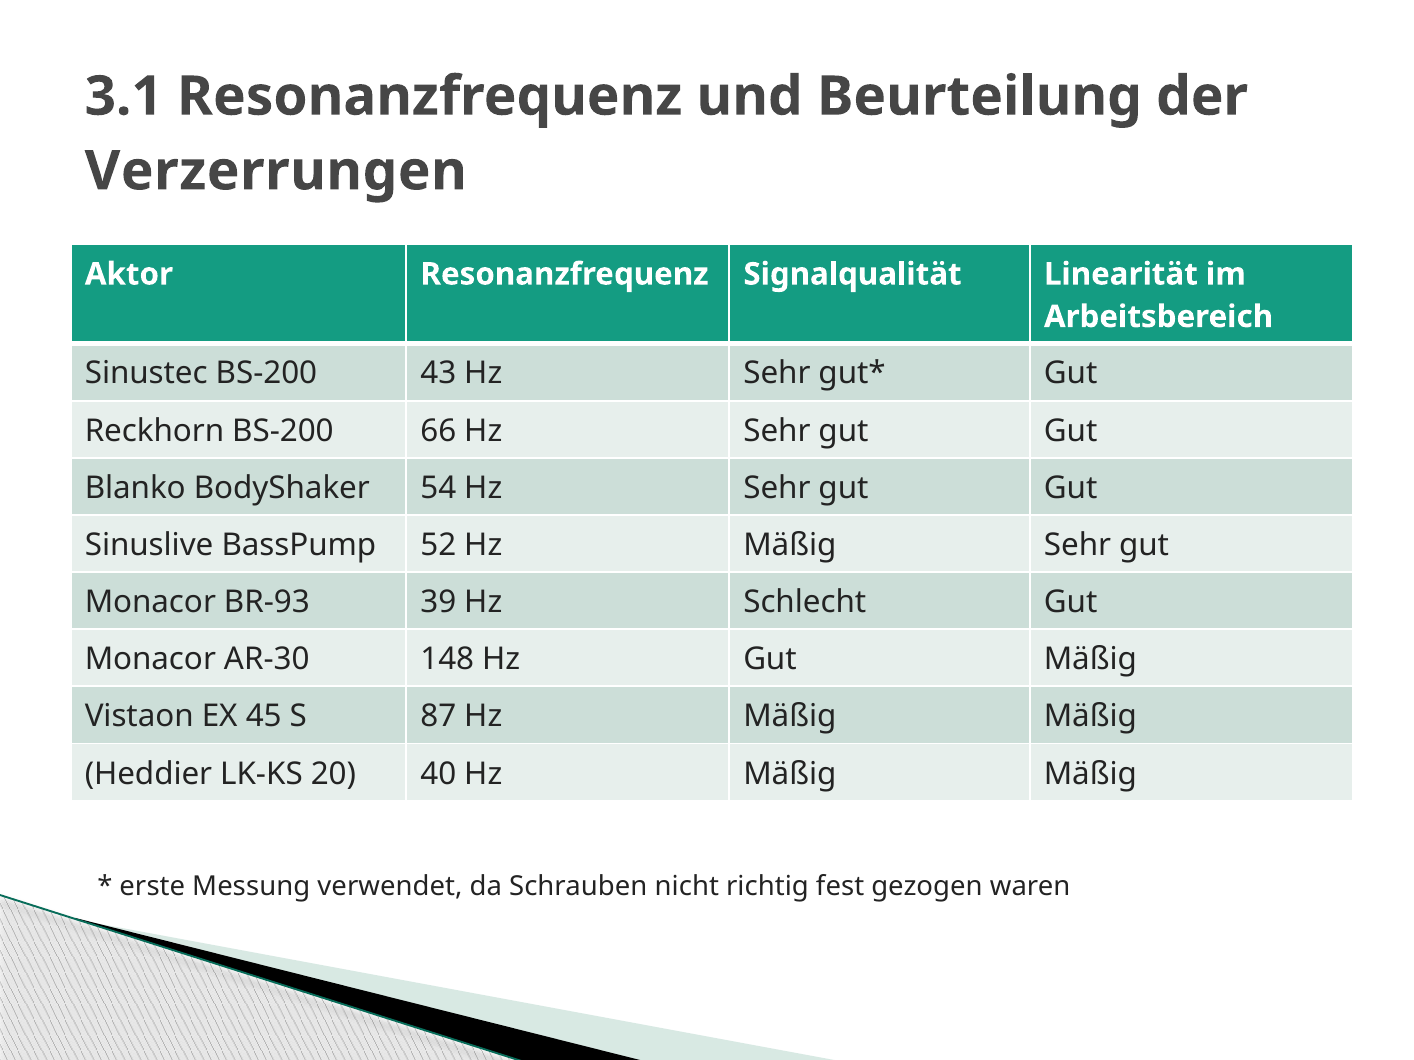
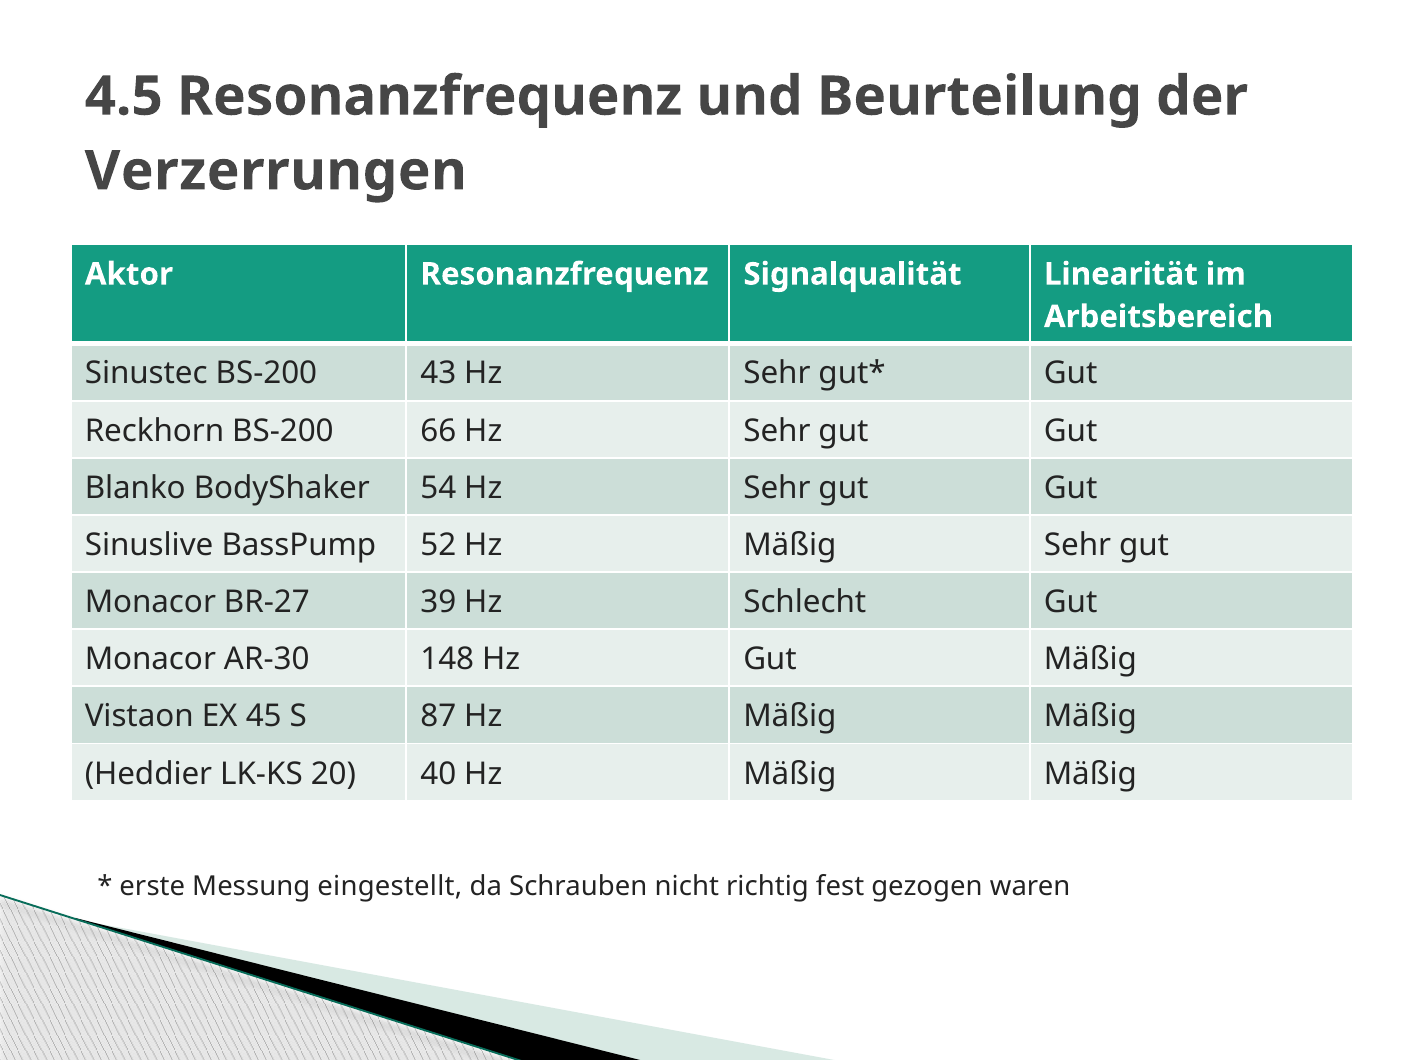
3.1: 3.1 -> 4.5
BR-93: BR-93 -> BR-27
verwendet: verwendet -> eingestellt
